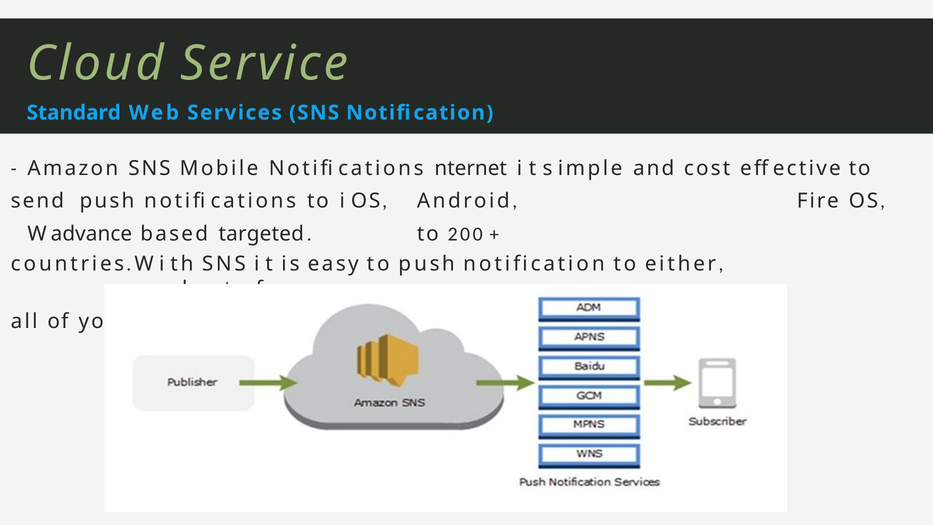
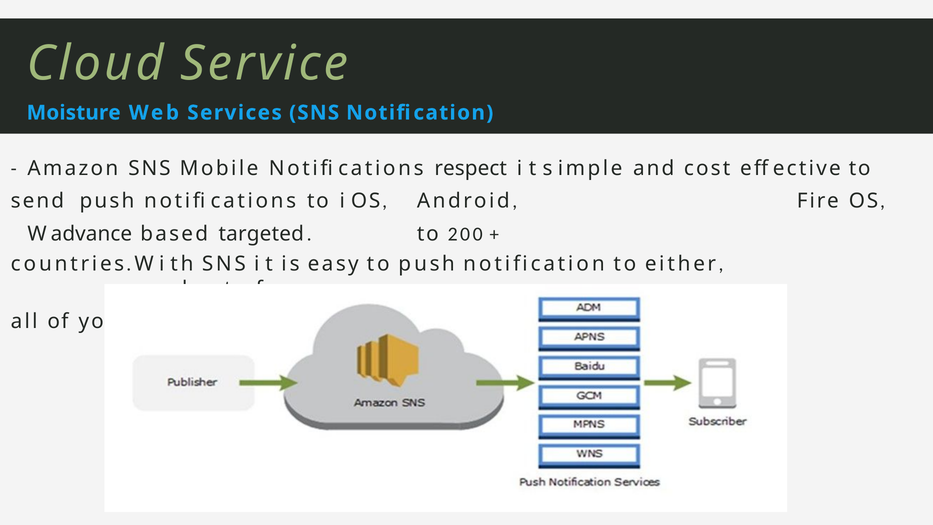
Standard: Standard -> Moisture
nternet: nternet -> respect
